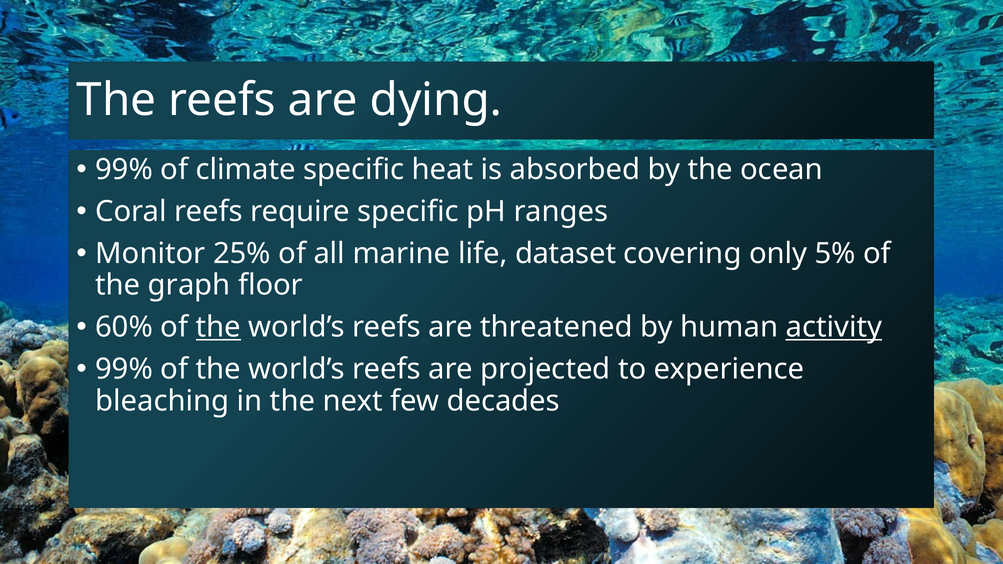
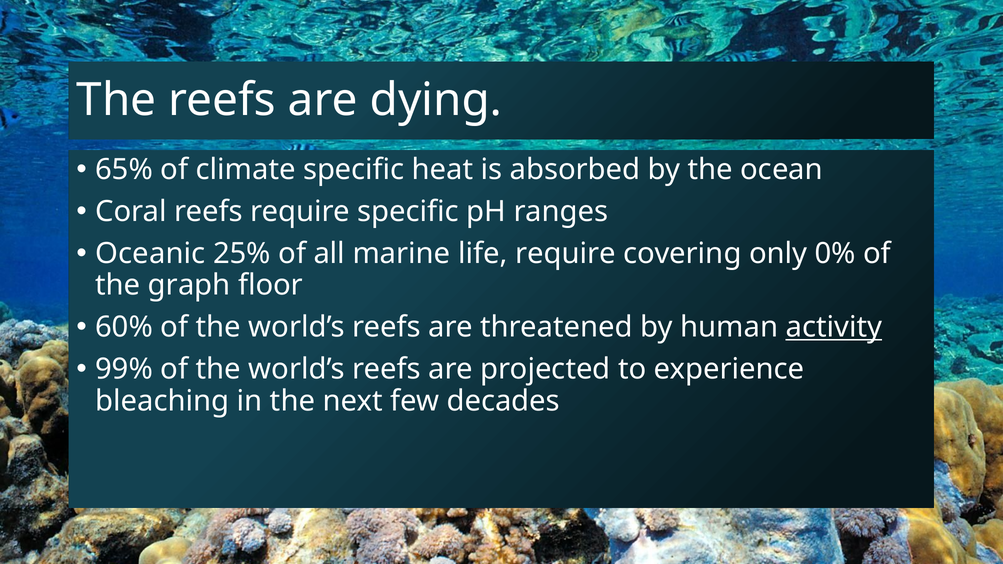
99% at (124, 170): 99% -> 65%
Monitor: Monitor -> Oceanic
life dataset: dataset -> require
5%: 5% -> 0%
the at (218, 327) underline: present -> none
